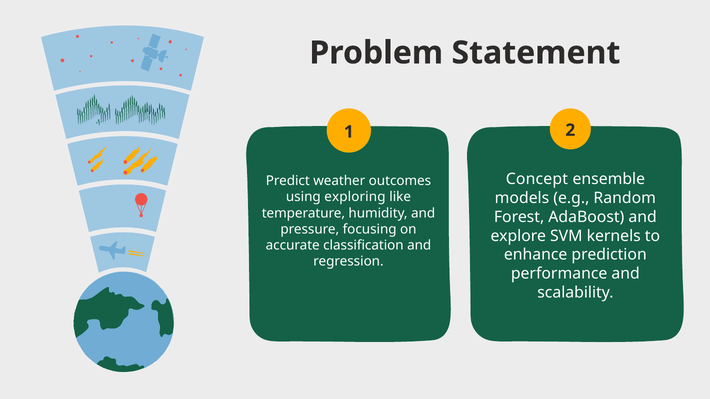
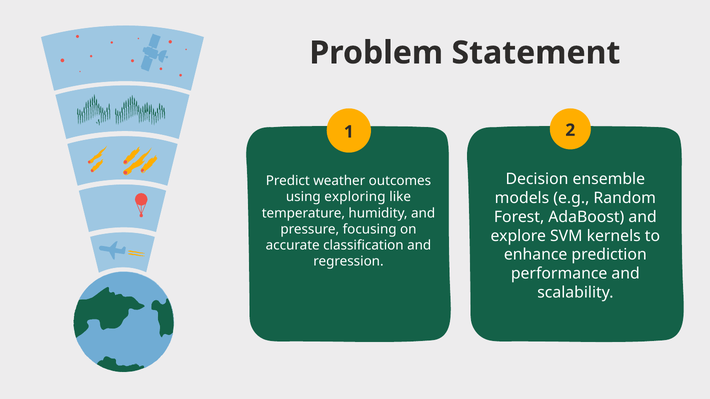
Concept: Concept -> Decision
